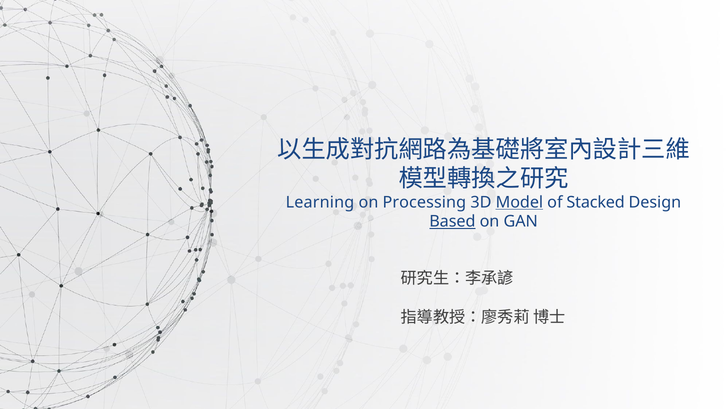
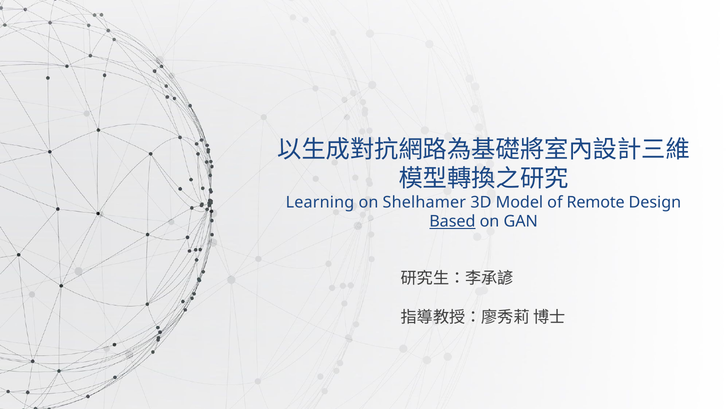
Processing: Processing -> Shelhamer
Model underline: present -> none
Stacked: Stacked -> Remote
